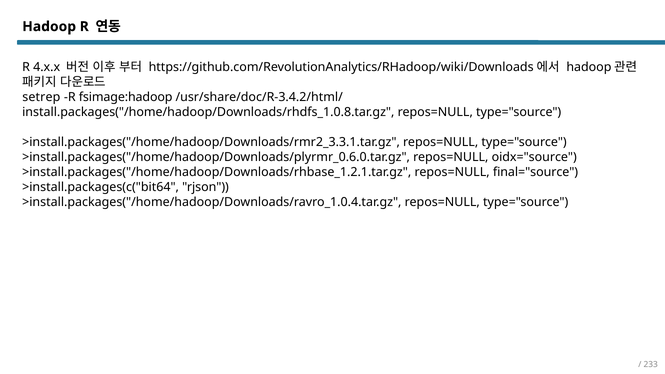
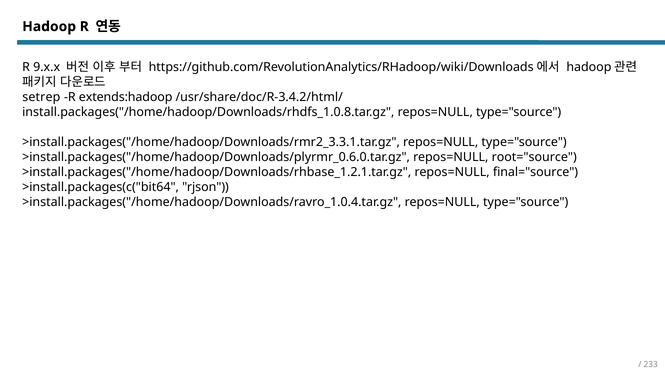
4.x.x: 4.x.x -> 9.x.x
fsimage:hadoop: fsimage:hadoop -> extends:hadoop
oidx="source: oidx="source -> root="source
